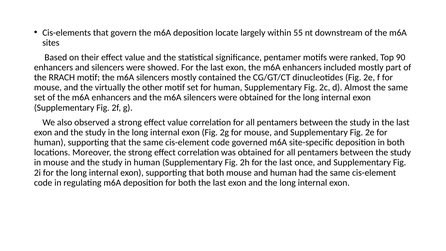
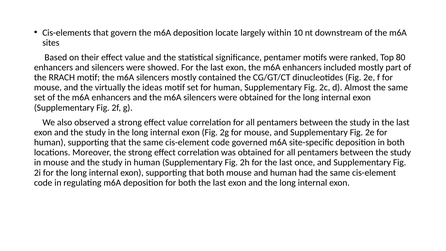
55: 55 -> 10
90: 90 -> 80
other: other -> ideas
